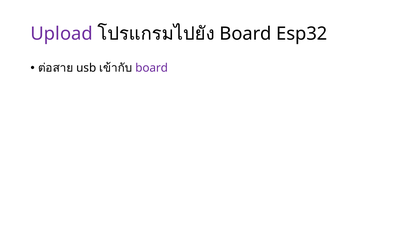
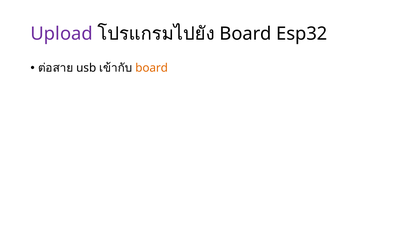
board at (152, 68) colour: purple -> orange
